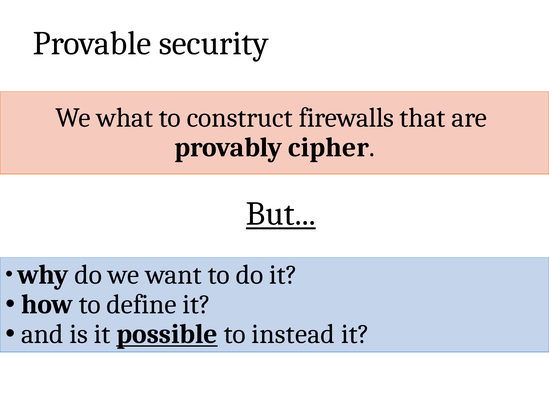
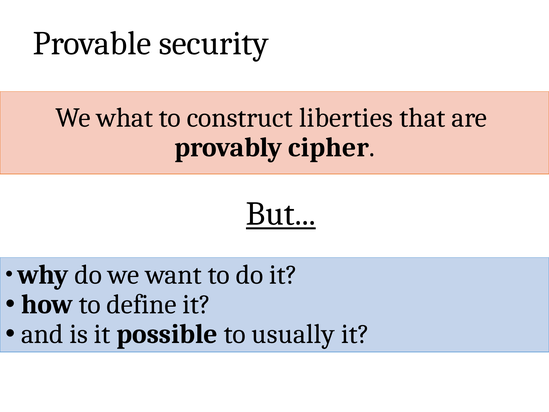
firewalls: firewalls -> liberties
possible underline: present -> none
instead: instead -> usually
